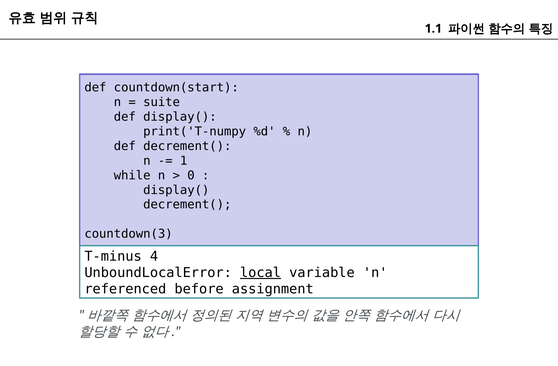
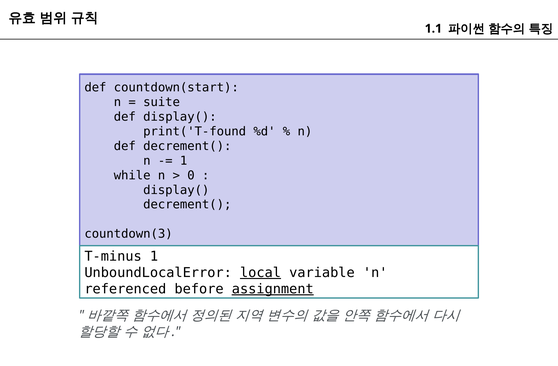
print('T-numpy: print('T-numpy -> print('T-found
T-minus 4: 4 -> 1
assignment underline: none -> present
